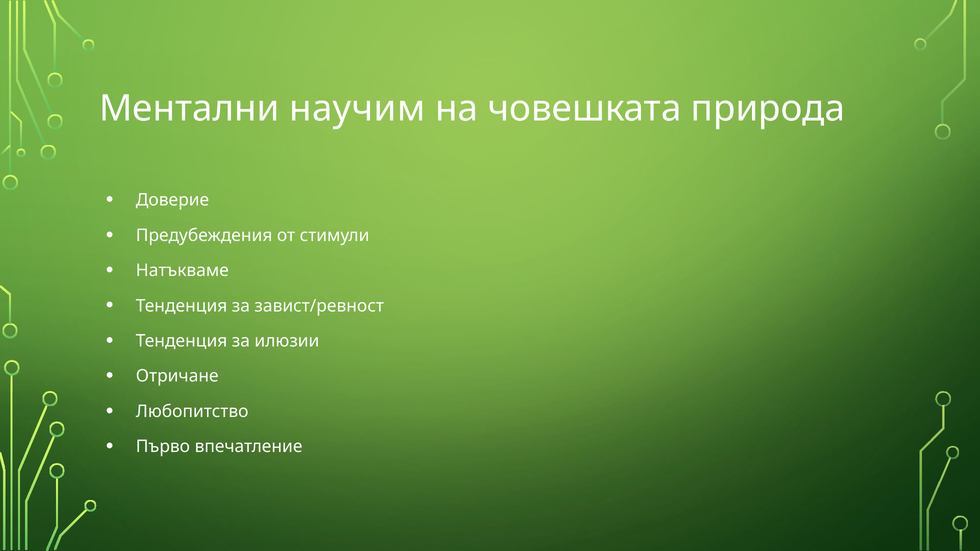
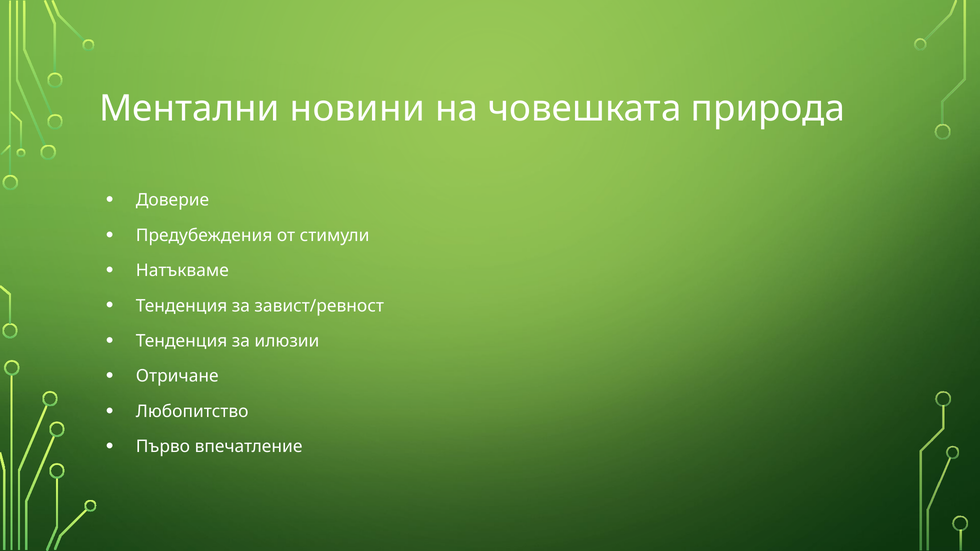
научим: научим -> новини
